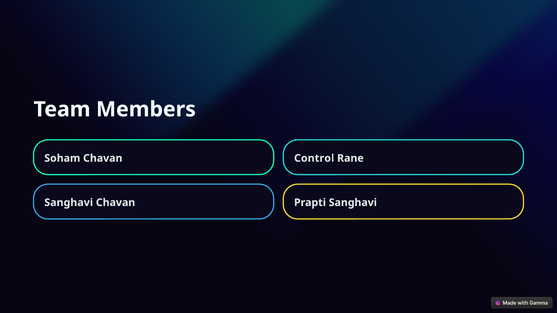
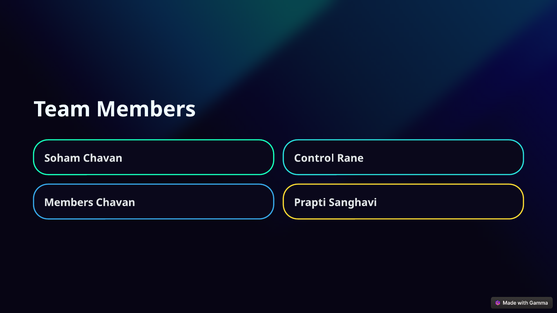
Sanghavi at (69, 203): Sanghavi -> Members
